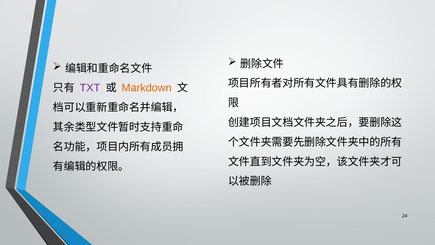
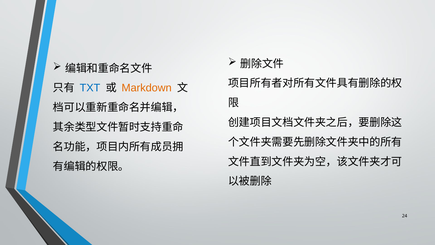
TXT colour: purple -> blue
